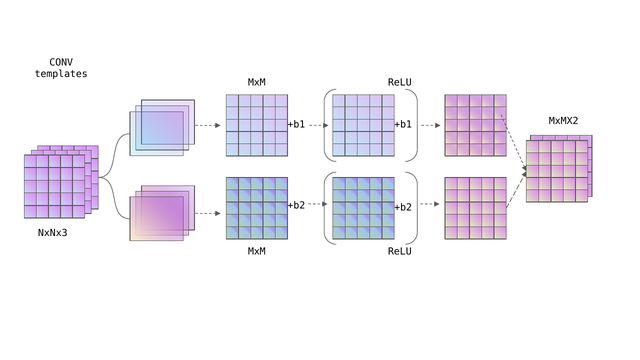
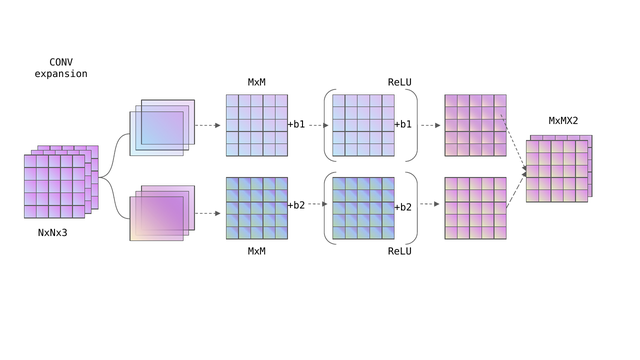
templates: templates -> expansion
